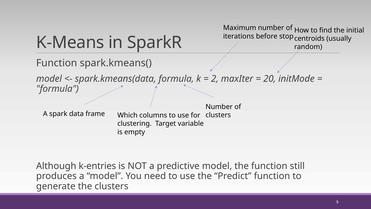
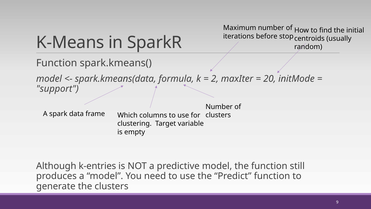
formula at (57, 89): formula -> support
